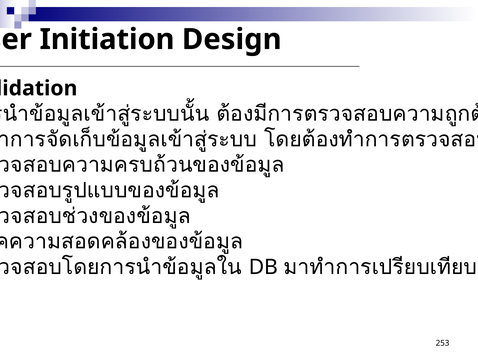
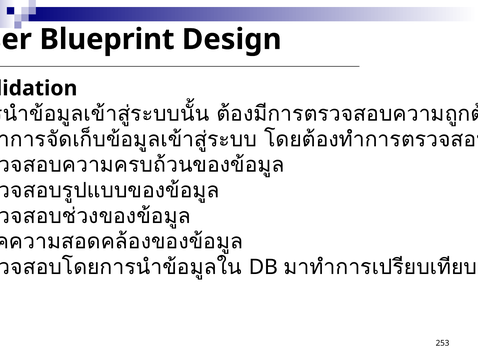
Initiation: Initiation -> Blueprint
